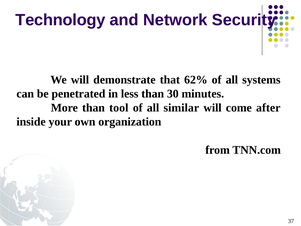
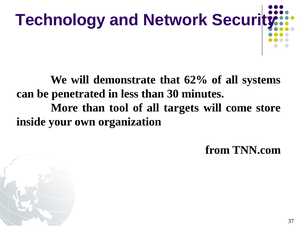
similar: similar -> targets
after: after -> store
